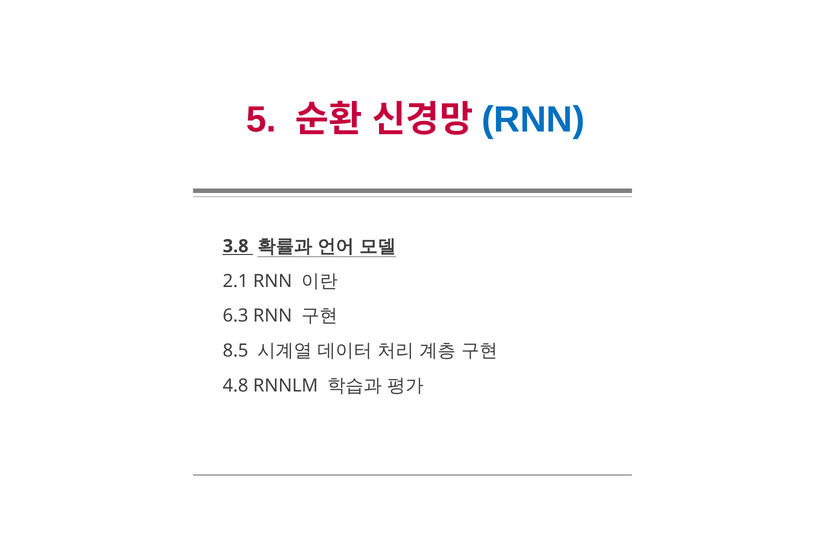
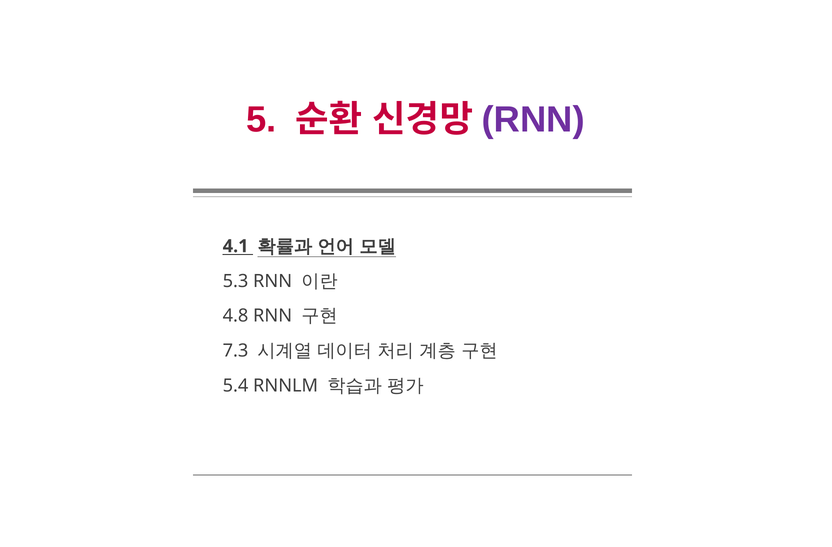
RNN at (533, 120) colour: blue -> purple
3.8: 3.8 -> 4.1
2.1: 2.1 -> 5.3
6.3: 6.3 -> 4.8
8.5: 8.5 -> 7.3
4.8: 4.8 -> 5.4
